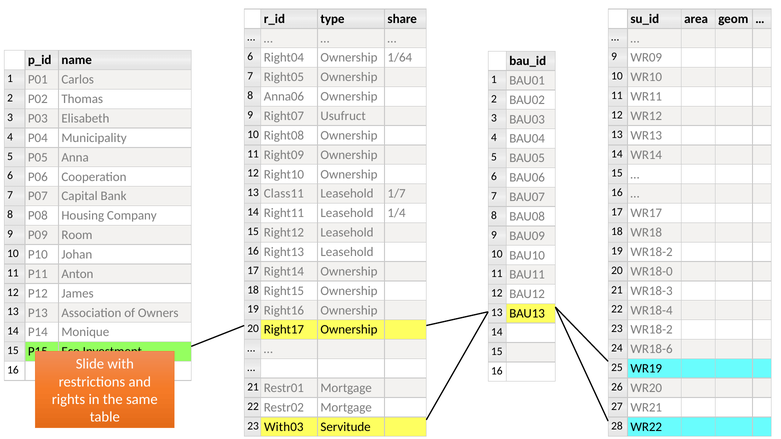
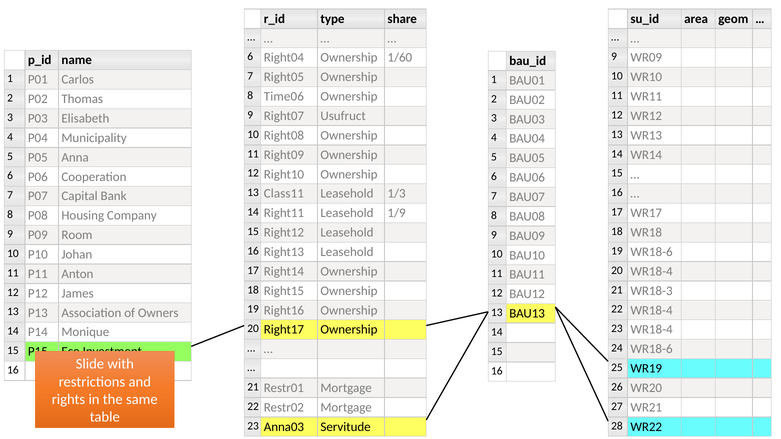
1/64: 1/64 -> 1/60
Anna06: Anna06 -> Time06
1/7: 1/7 -> 1/3
1/4: 1/4 -> 1/9
19 WR18-2: WR18-2 -> WR18-6
20 WR18-0: WR18-0 -> WR18-4
23 WR18-2: WR18-2 -> WR18-4
With03: With03 -> Anna03
